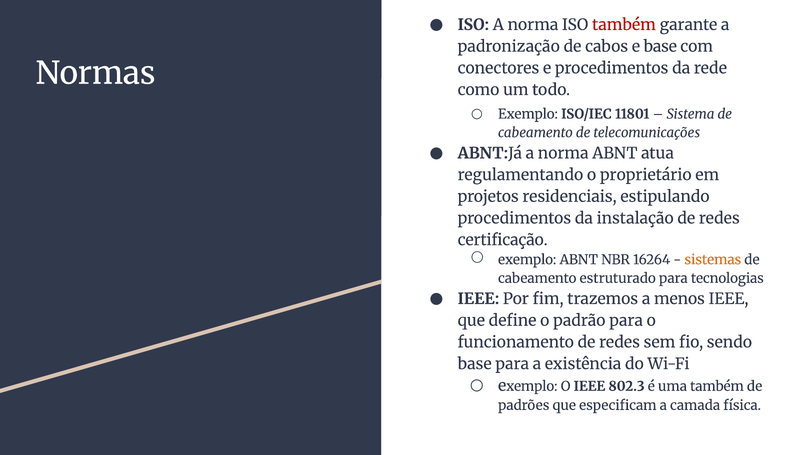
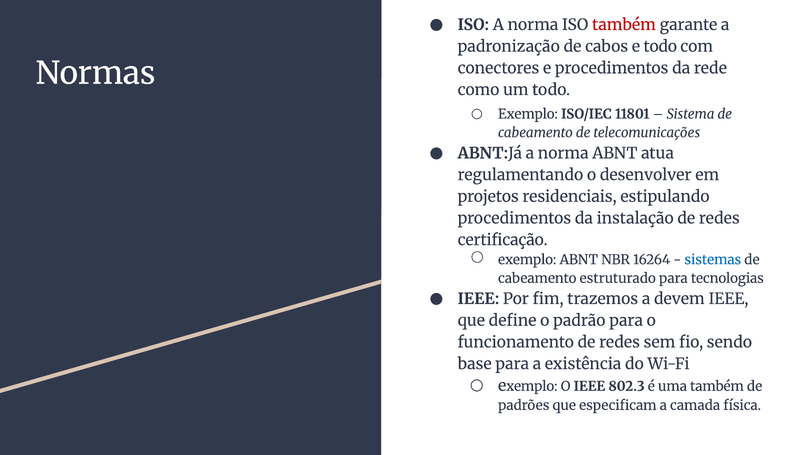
e base: base -> todo
proprietário: proprietário -> desenvolver
sistemas colour: orange -> blue
menos: menos -> devem
